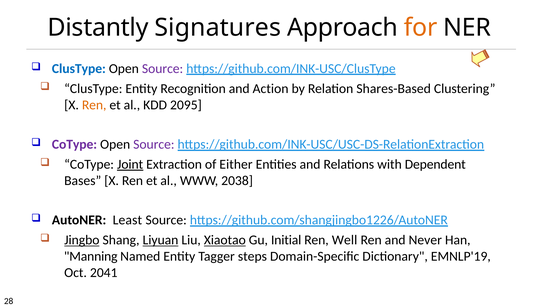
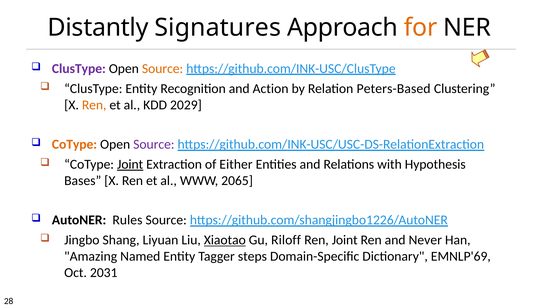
ClusType at (79, 69) colour: blue -> purple
Source at (163, 69) colour: purple -> orange
Shares-Based: Shares-Based -> Peters-Based
2095: 2095 -> 2029
CoType at (74, 144) colour: purple -> orange
Dependent: Dependent -> Hypothesis
2038: 2038 -> 2065
Least: Least -> Rules
Jingbo underline: present -> none
Liyuan underline: present -> none
Initial: Initial -> Riloff
Ren Well: Well -> Joint
Manning: Manning -> Amazing
EMNLP'19: EMNLP'19 -> EMNLP'69
2041: 2041 -> 2031
